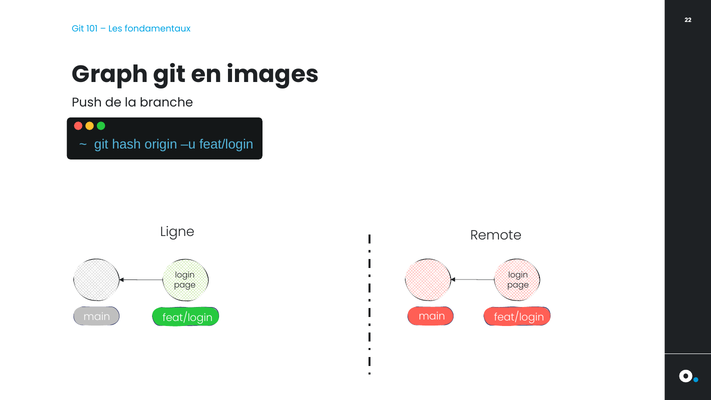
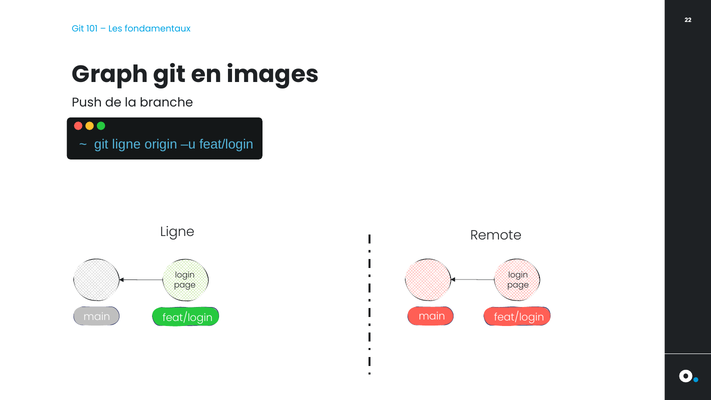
git hash: hash -> ligne
